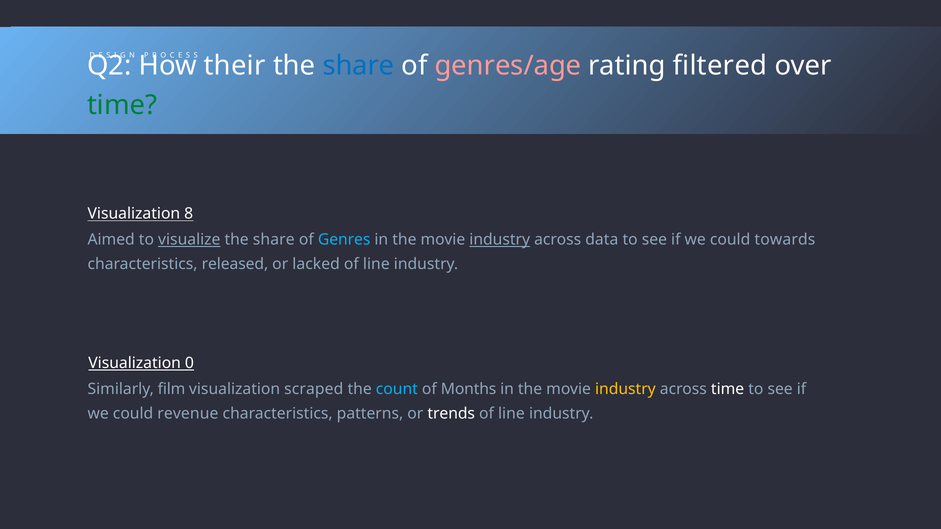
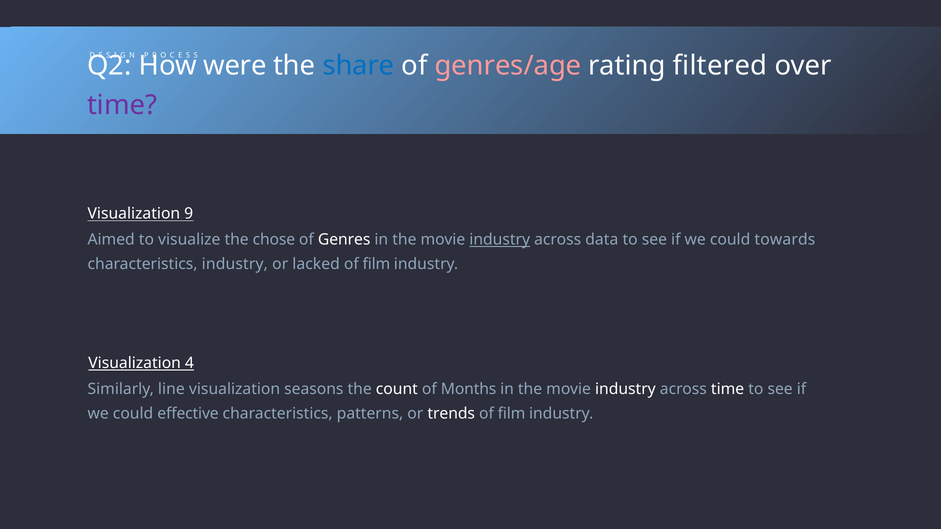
their: their -> were
time at (122, 105) colour: green -> purple
8: 8 -> 9
visualize underline: present -> none
share at (274, 240): share -> chose
Genres colour: light blue -> white
characteristics released: released -> industry
line at (376, 264): line -> film
0: 0 -> 4
film: film -> line
scraped: scraped -> seasons
count colour: light blue -> white
industry at (625, 389) colour: yellow -> white
revenue: revenue -> effective
line at (511, 414): line -> film
